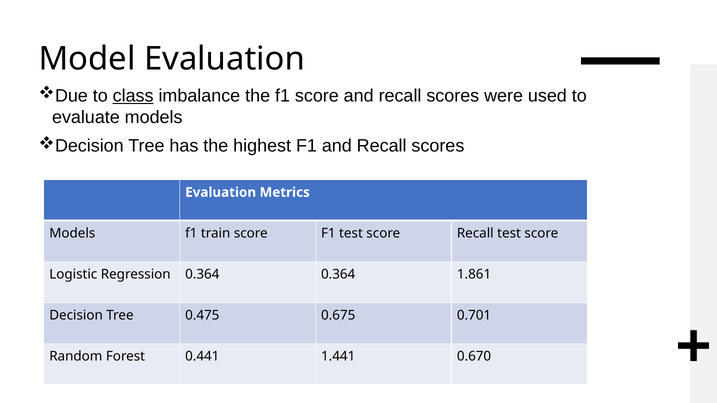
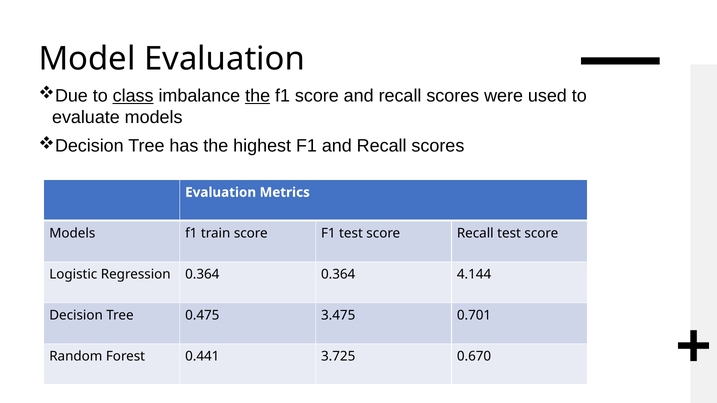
the at (258, 96) underline: none -> present
1.861: 1.861 -> 4.144
0.675: 0.675 -> 3.475
1.441: 1.441 -> 3.725
